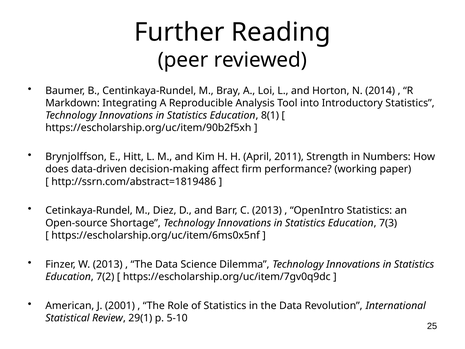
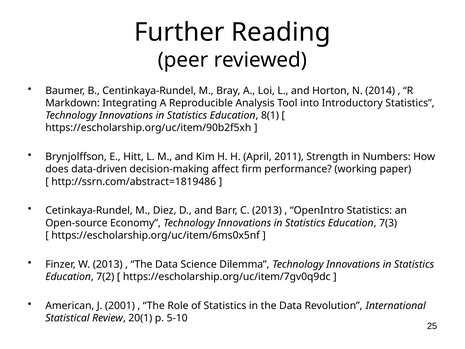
Shortage: Shortage -> Economy
29(1: 29(1 -> 20(1
